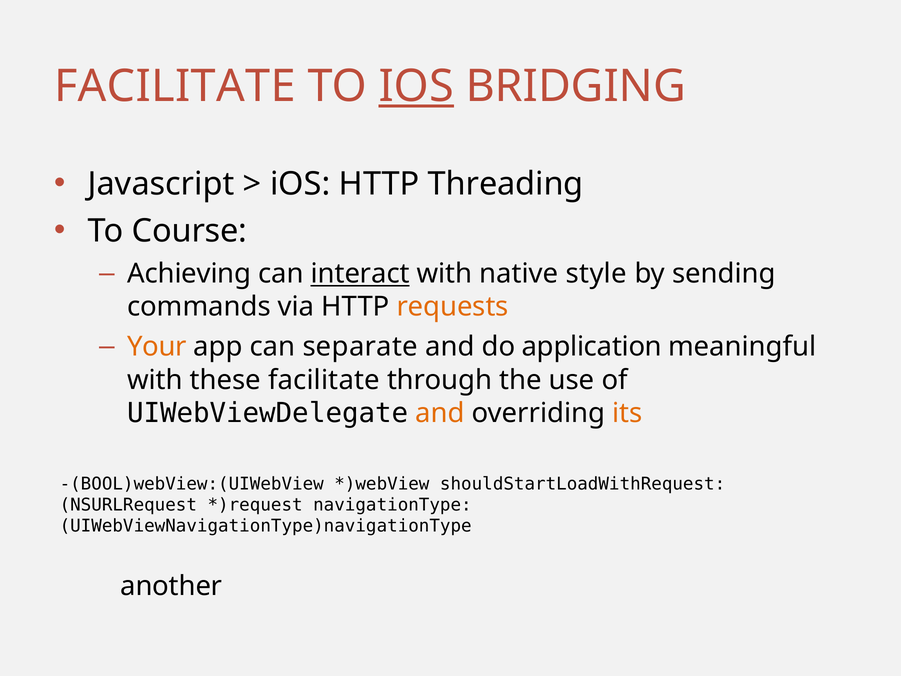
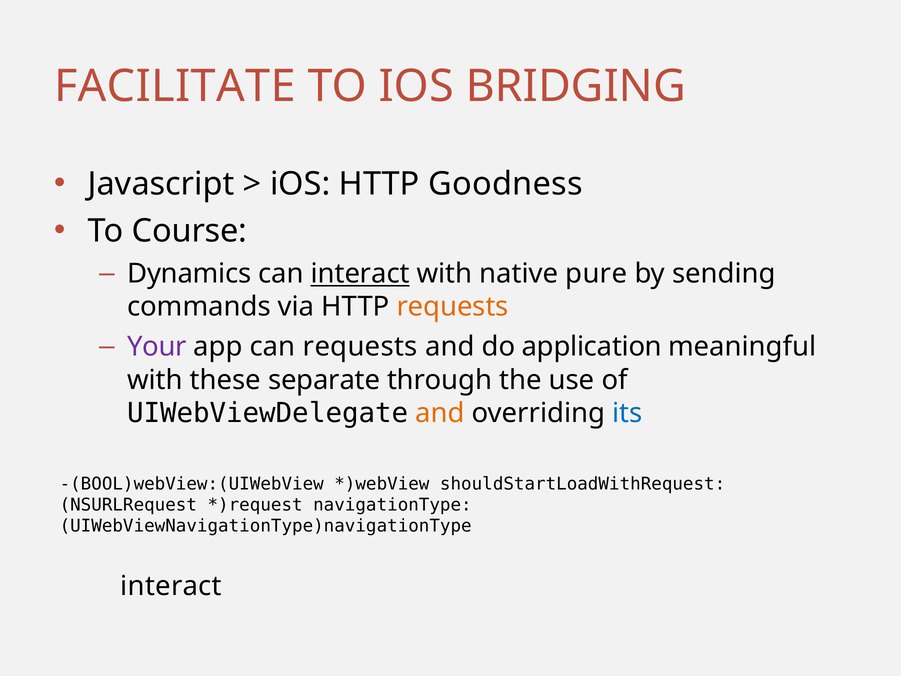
IOS at (416, 87) underline: present -> none
Threading: Threading -> Goodness
Achieving: Achieving -> Dynamics
style: style -> pure
Your colour: orange -> purple
can separate: separate -> requests
these facilitate: facilitate -> separate
its colour: orange -> blue
another at (171, 586): another -> interact
